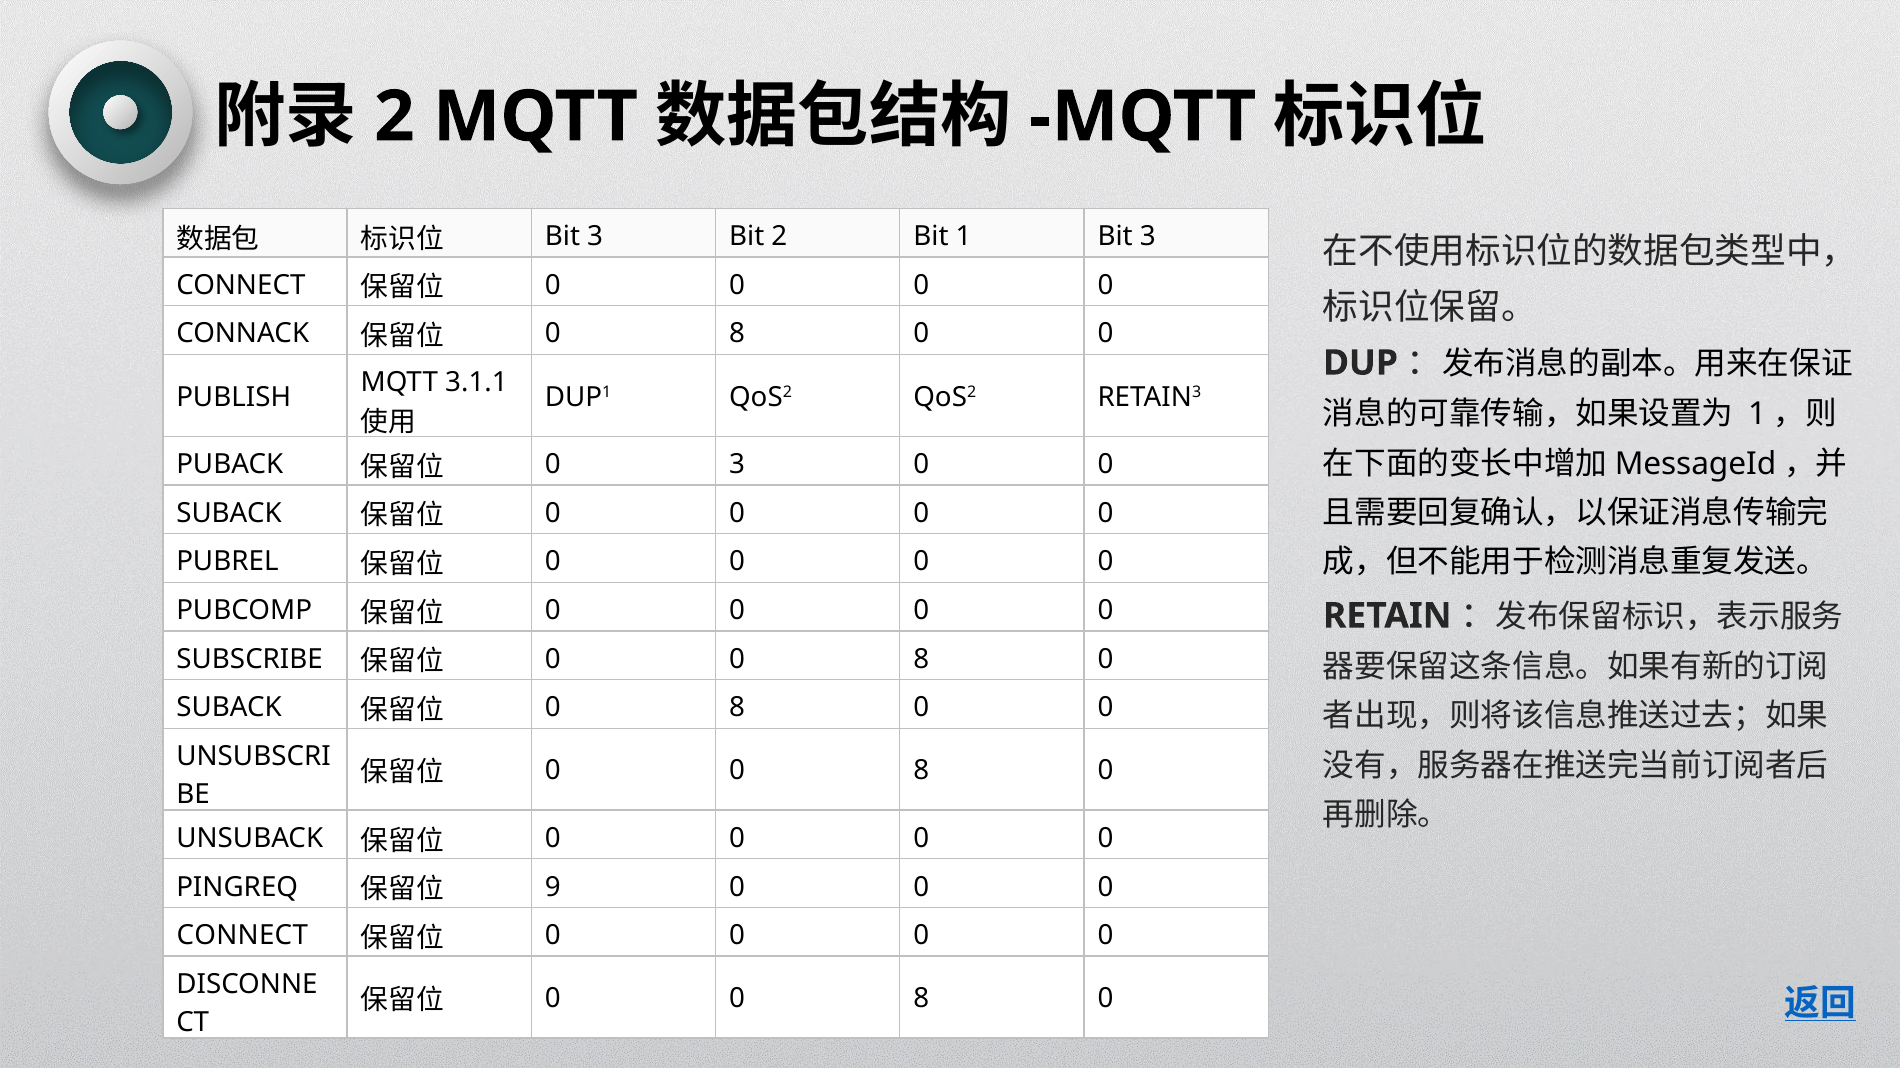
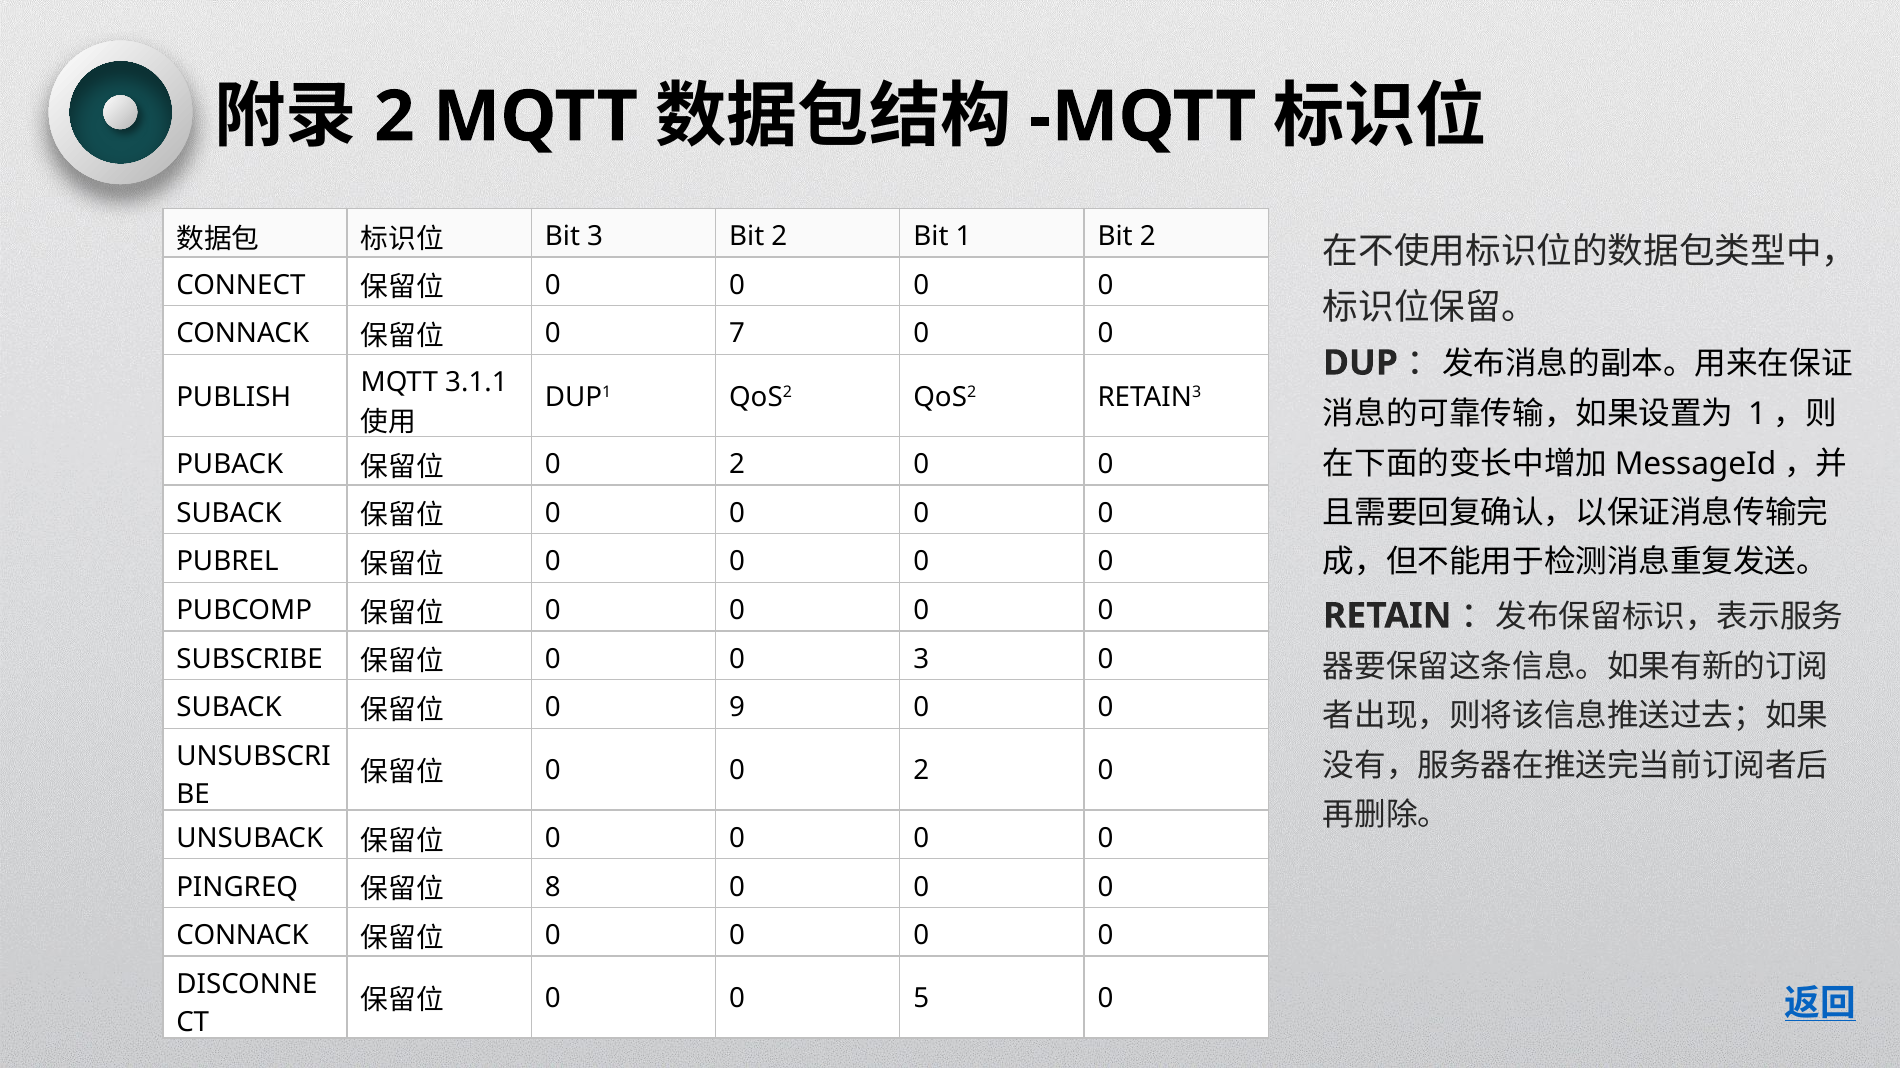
1 Bit 3: 3 -> 2
8 at (737, 334): 8 -> 7
3 at (737, 465): 3 -> 2
8 at (921, 659): 8 -> 3
8 at (737, 708): 8 -> 9
8 at (921, 771): 8 -> 2
9: 9 -> 8
CONNECT at (242, 936): CONNECT -> CONNACK
8 at (921, 999): 8 -> 5
